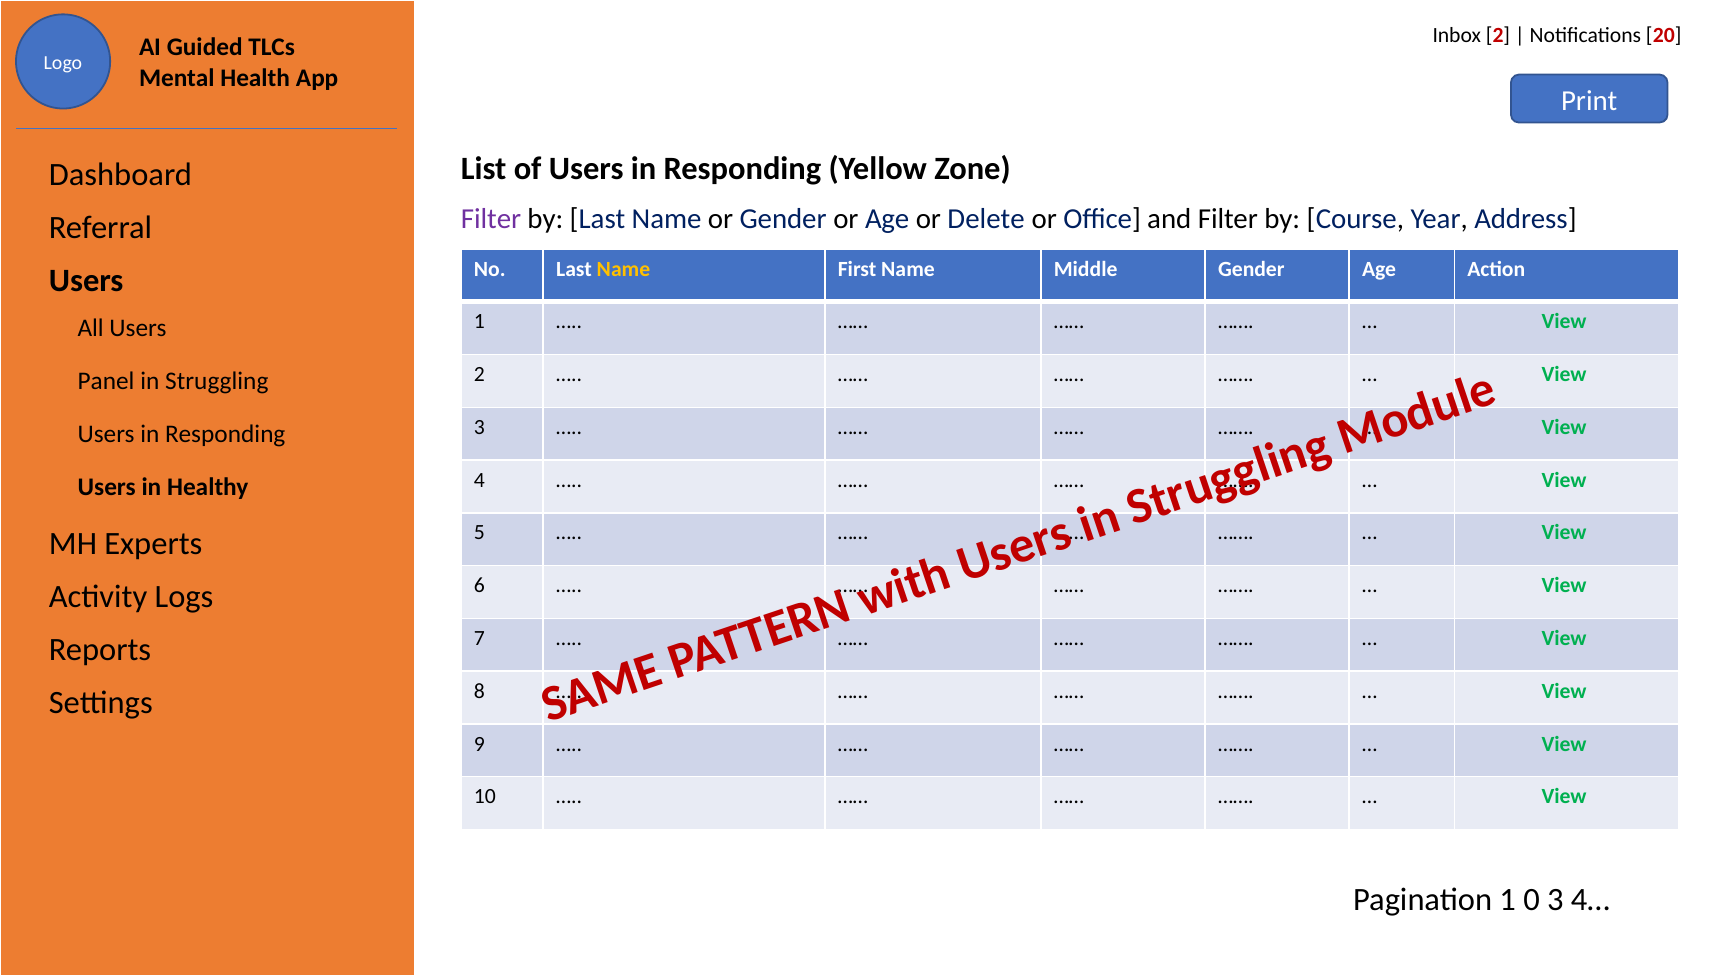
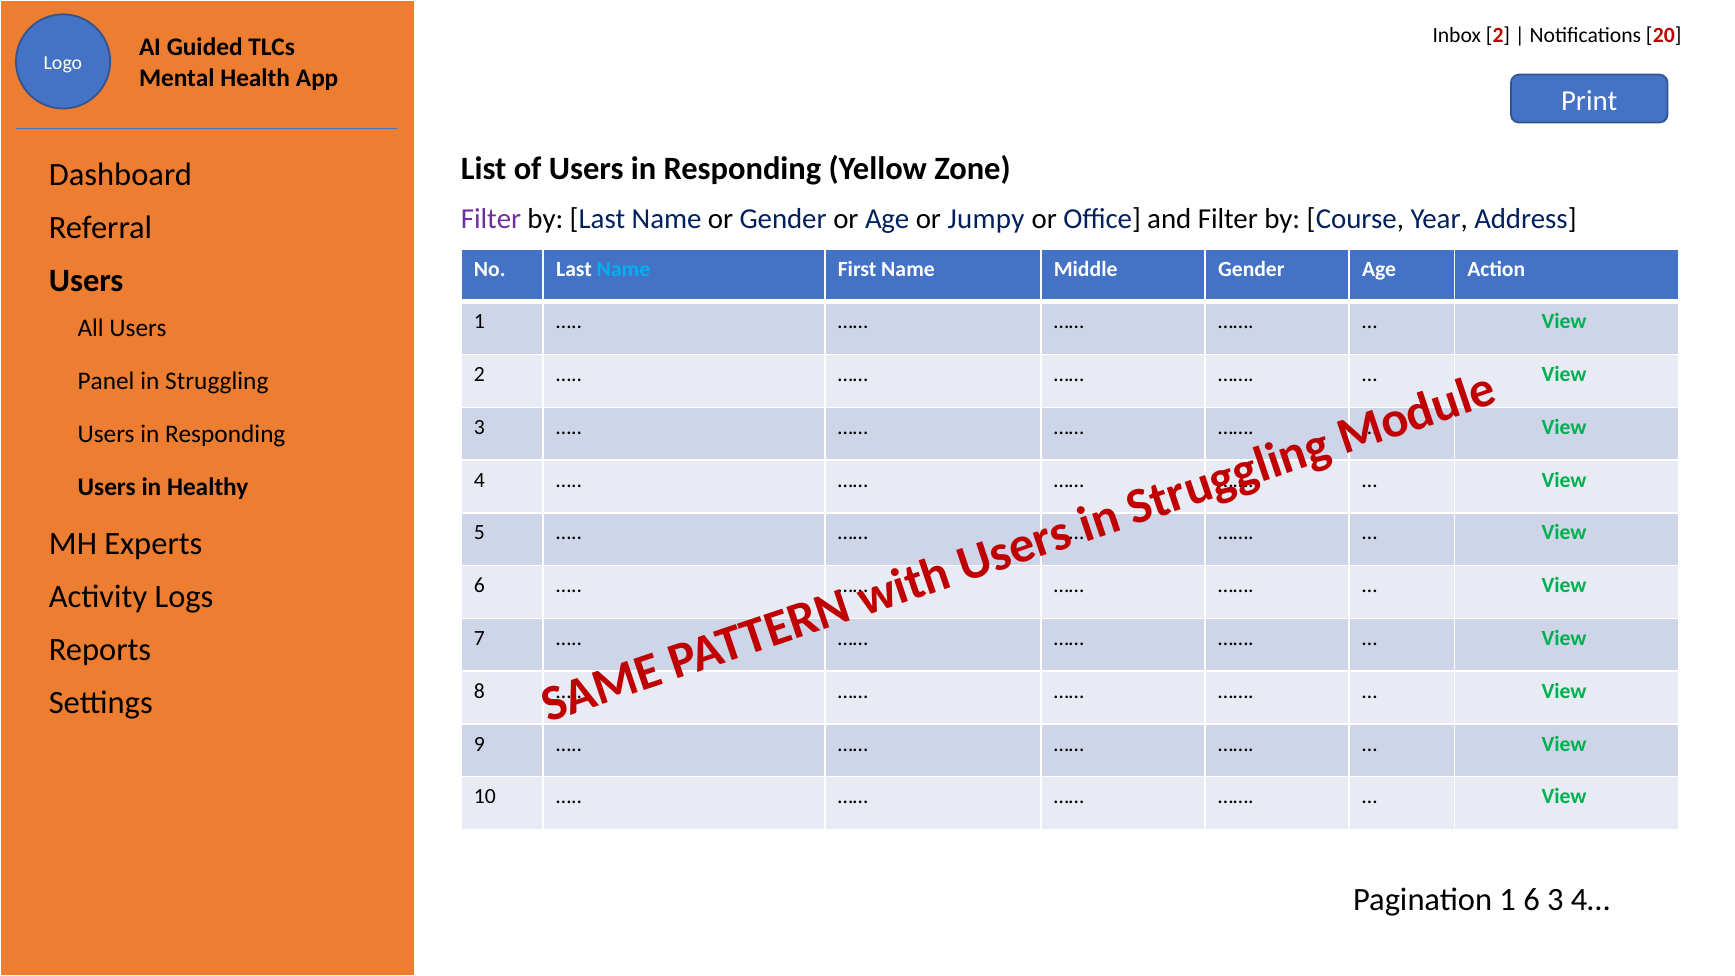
Delete: Delete -> Jumpy
Name at (623, 269) colour: yellow -> light blue
1 0: 0 -> 6
